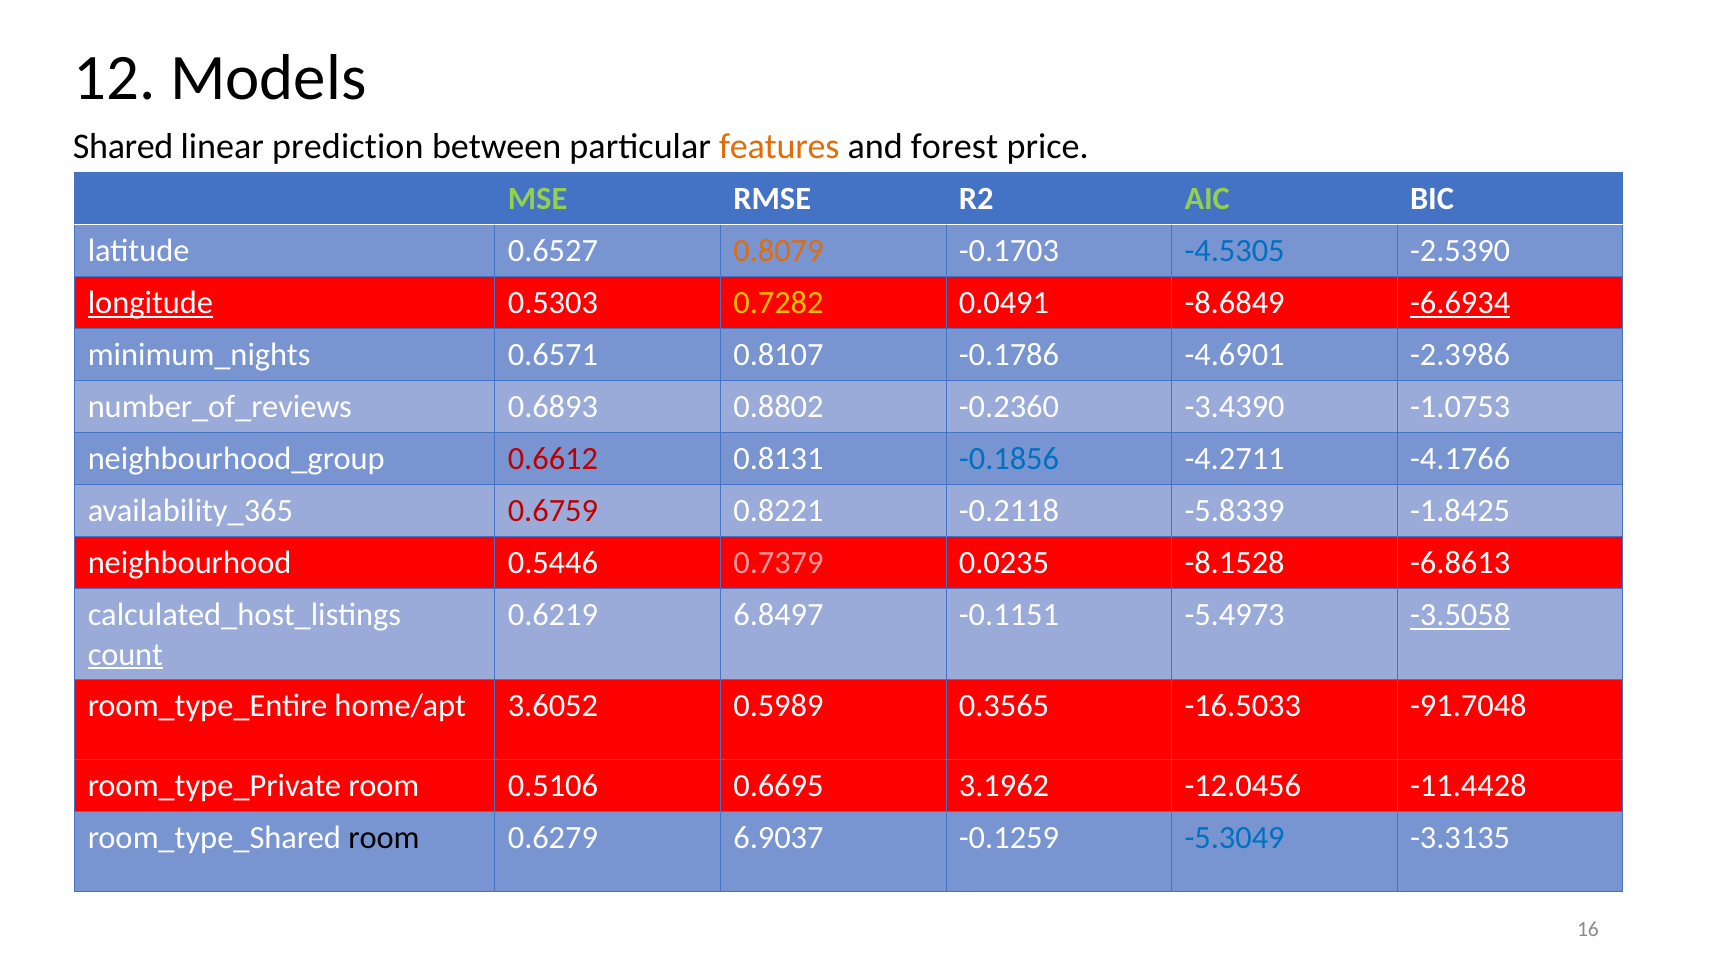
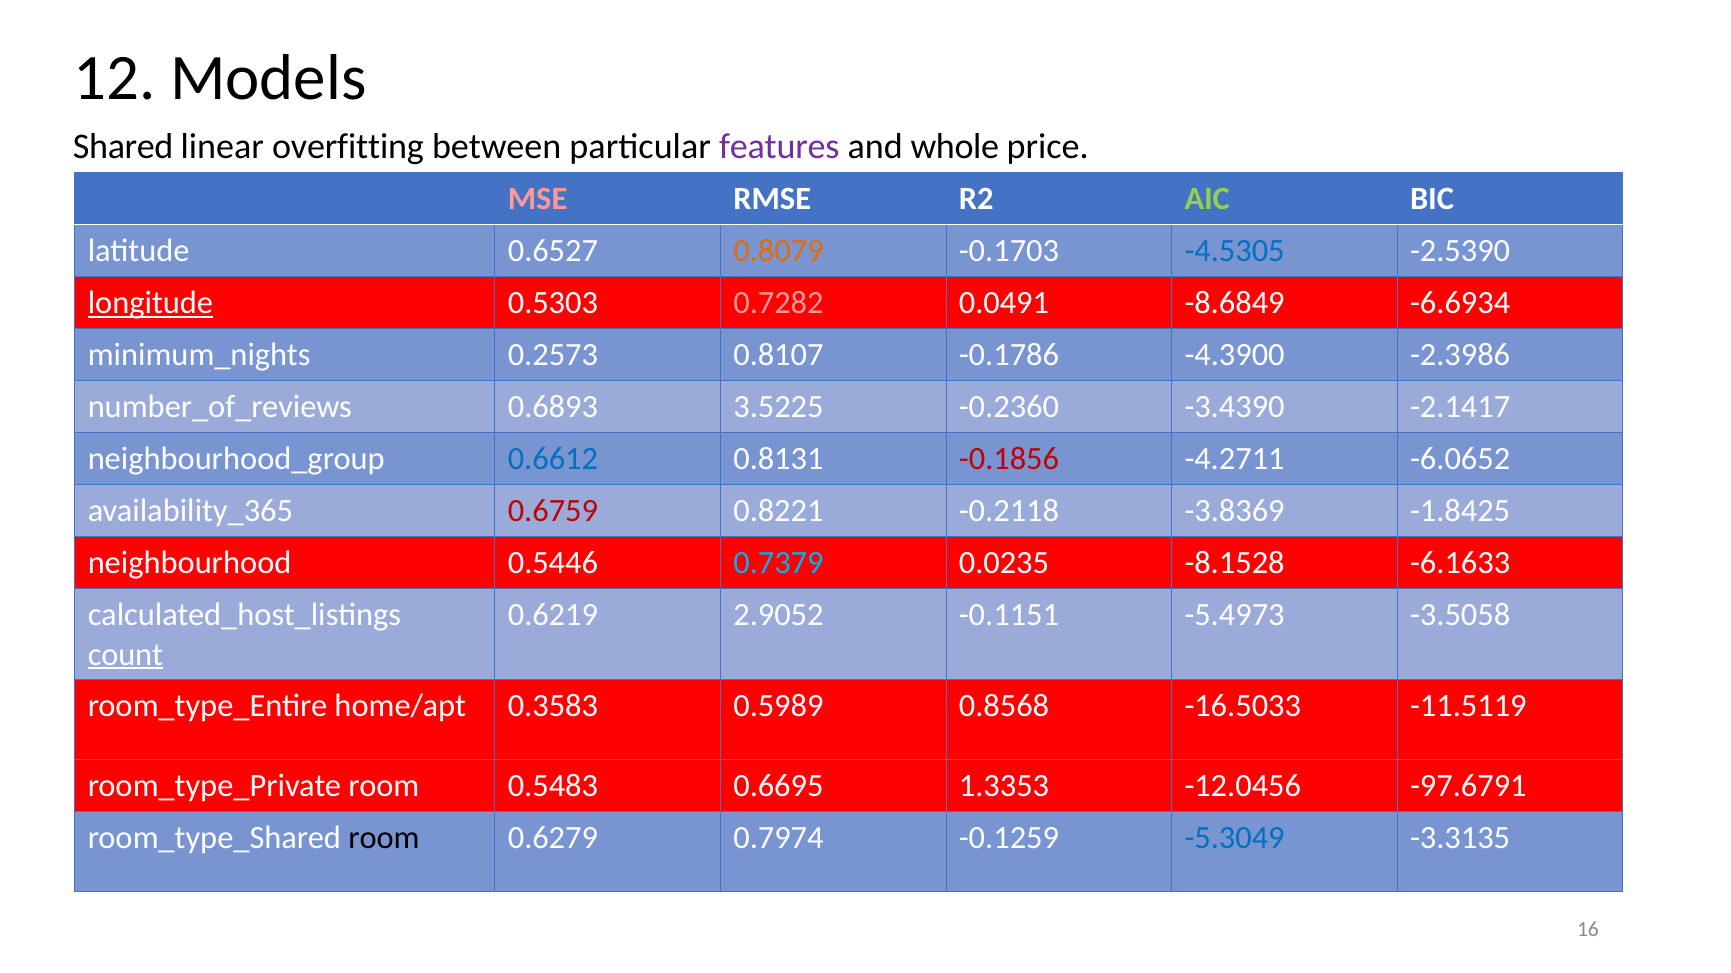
prediction: prediction -> overfitting
features colour: orange -> purple
forest: forest -> whole
MSE colour: light green -> pink
0.7282 colour: yellow -> pink
-6.6934 underline: present -> none
0.6571: 0.6571 -> 0.2573
-4.6901: -4.6901 -> -4.3900
0.8802: 0.8802 -> 3.5225
-1.0753: -1.0753 -> -2.1417
0.6612 colour: red -> blue
-0.1856 colour: blue -> red
-4.1766: -4.1766 -> -6.0652
-5.8339: -5.8339 -> -3.8369
0.7379 colour: pink -> light blue
-6.8613: -6.8613 -> -6.1633
6.8497: 6.8497 -> 2.9052
-3.5058 underline: present -> none
3.6052: 3.6052 -> 0.3583
0.3565: 0.3565 -> 0.8568
-91.7048: -91.7048 -> -11.5119
0.5106: 0.5106 -> 0.5483
3.1962: 3.1962 -> 1.3353
-11.4428: -11.4428 -> -97.6791
6.9037: 6.9037 -> 0.7974
